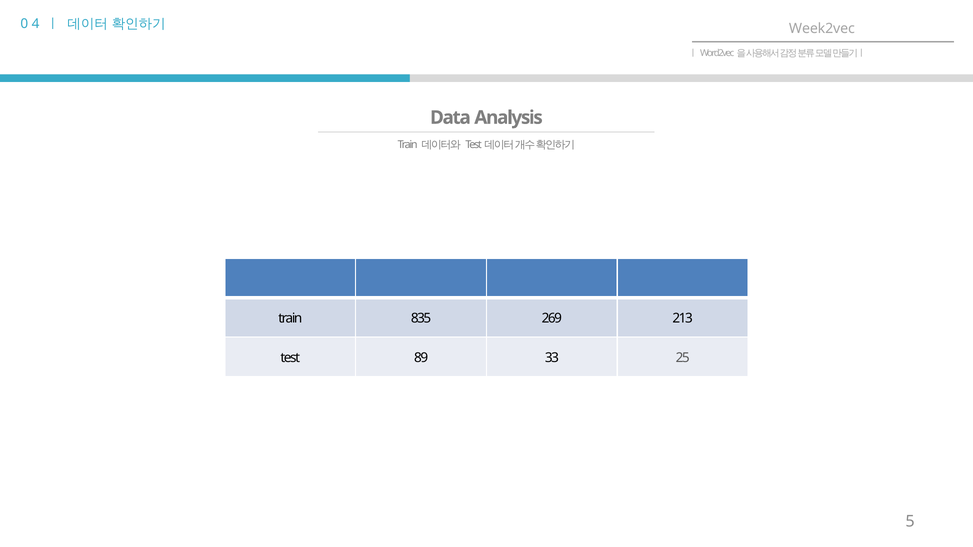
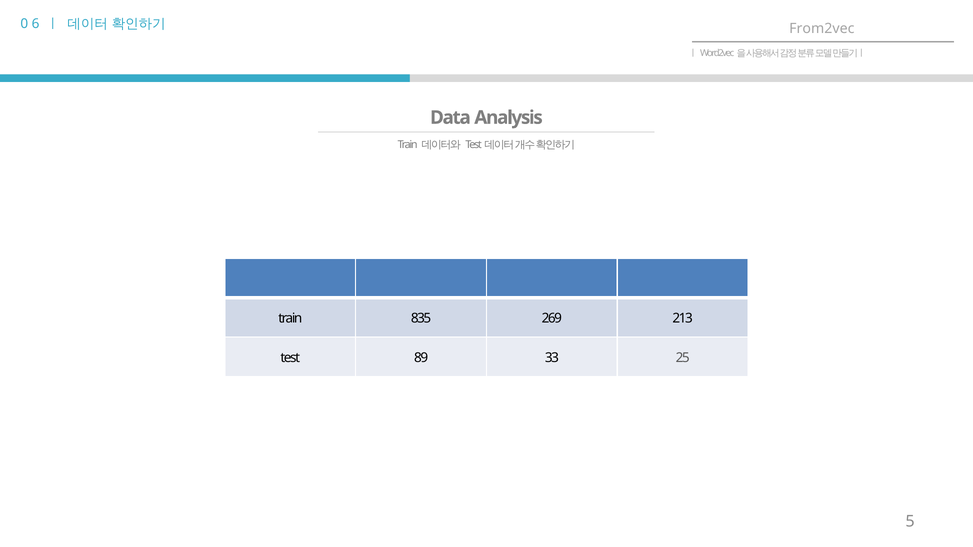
4: 4 -> 6
Week2vec: Week2vec -> From2vec
